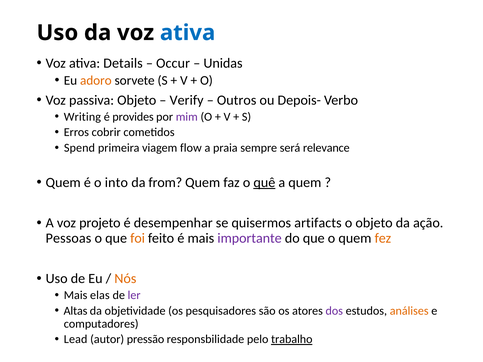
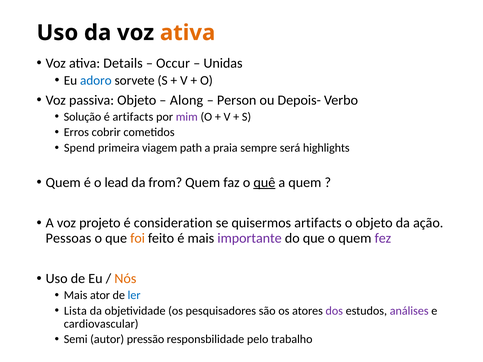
ativa at (188, 33) colour: blue -> orange
adoro colour: orange -> blue
Verify: Verify -> Along
Outros: Outros -> Person
Writing: Writing -> Solução
é provides: provides -> artifacts
flow: flow -> path
relevance: relevance -> highlights
into: into -> lead
desempenhar: desempenhar -> consideration
fez colour: orange -> purple
elas: elas -> ator
ler colour: purple -> blue
Altas: Altas -> Lista
análises colour: orange -> purple
computadores: computadores -> cardiovascular
Lead: Lead -> Semi
trabalho underline: present -> none
